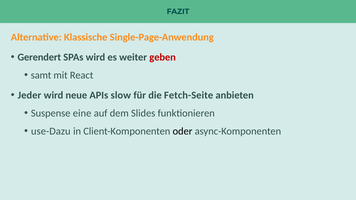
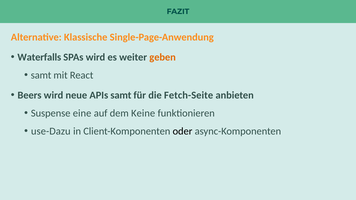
Gerendert: Gerendert -> Waterfalls
geben colour: red -> orange
Jeder: Jeder -> Beers
APIs slow: slow -> samt
Slides: Slides -> Keine
